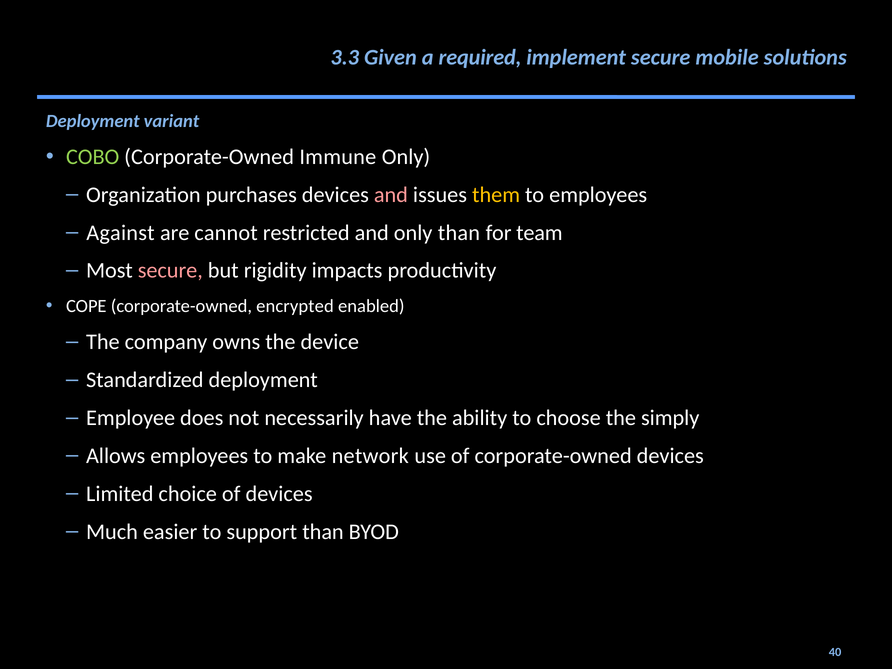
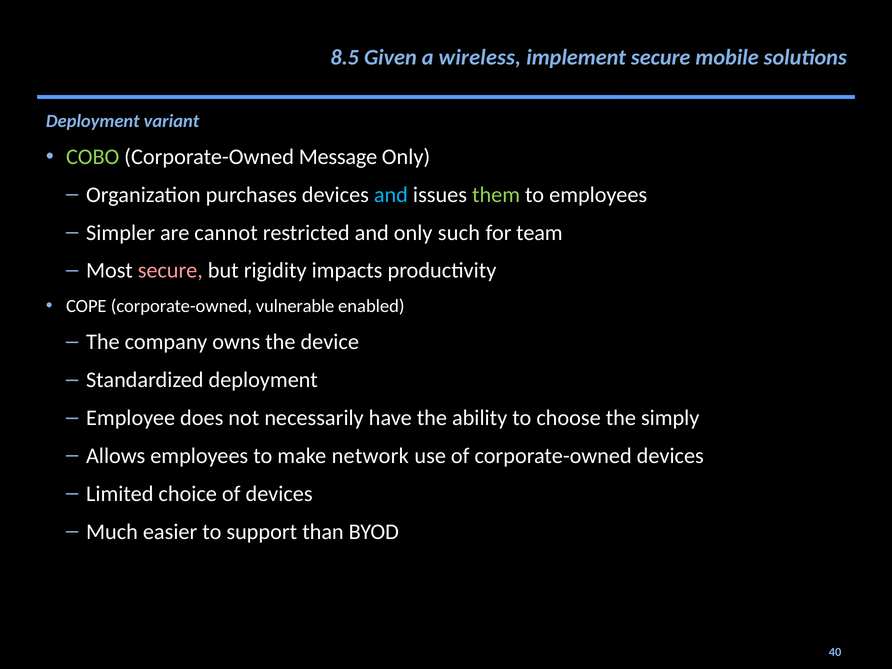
3.3: 3.3 -> 8.5
required: required -> wireless
Immune: Immune -> Message
and at (391, 195) colour: pink -> light blue
them colour: yellow -> light green
Against: Against -> Simpler
only than: than -> such
encrypted: encrypted -> vulnerable
